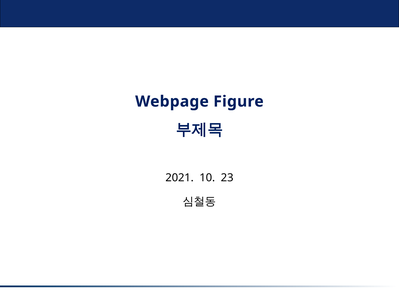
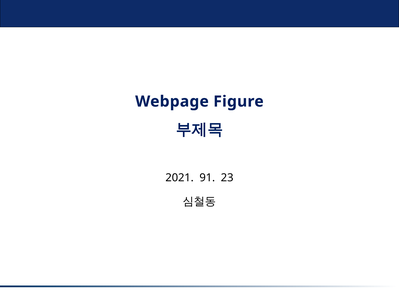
10: 10 -> 91
